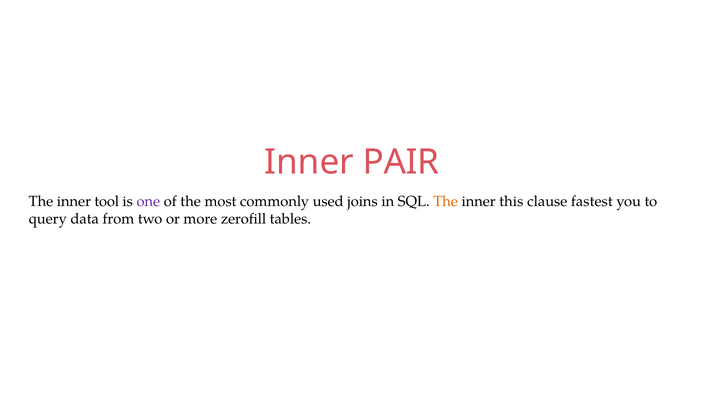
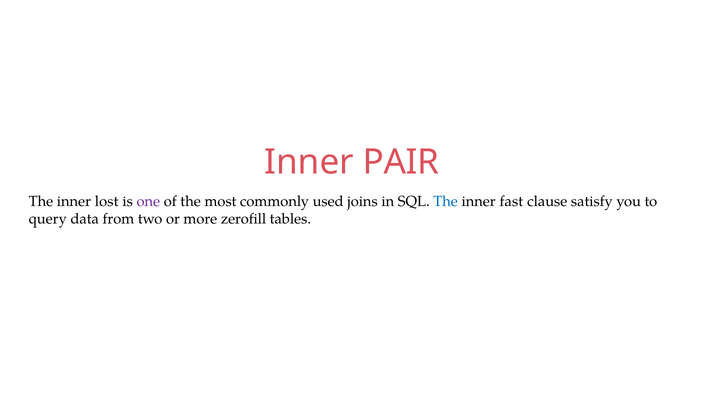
tool: tool -> lost
The at (446, 202) colour: orange -> blue
this: this -> fast
fastest: fastest -> satisfy
